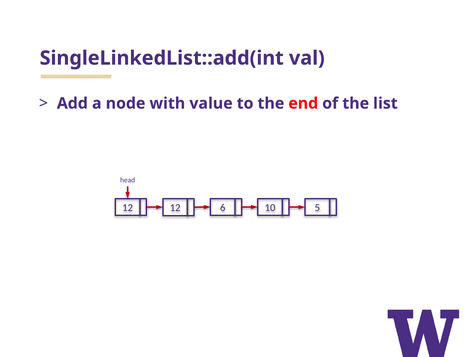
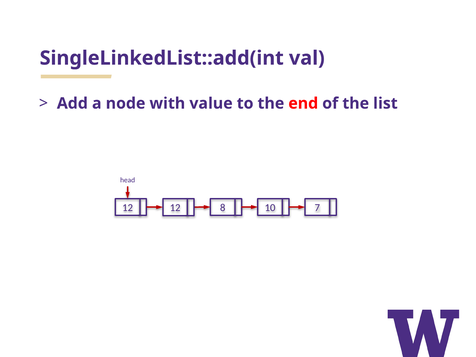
6: 6 -> 8
5: 5 -> 7
